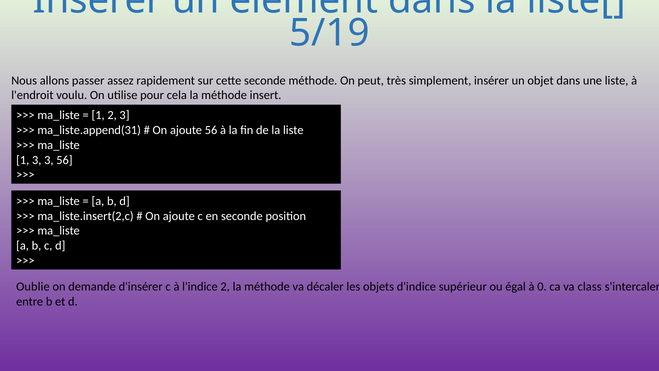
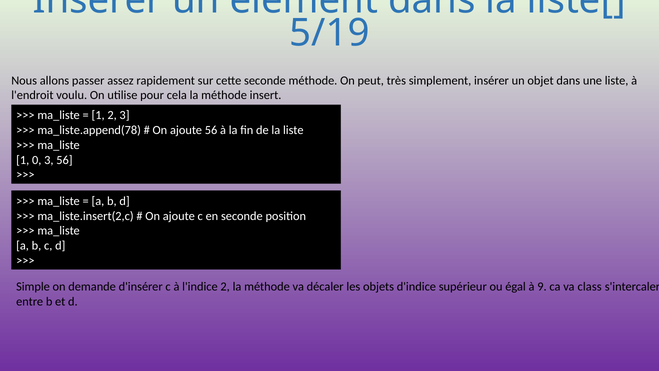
ma_liste.append(31: ma_liste.append(31 -> ma_liste.append(78
1 3: 3 -> 0
Oublie: Oublie -> Simple
0: 0 -> 9
